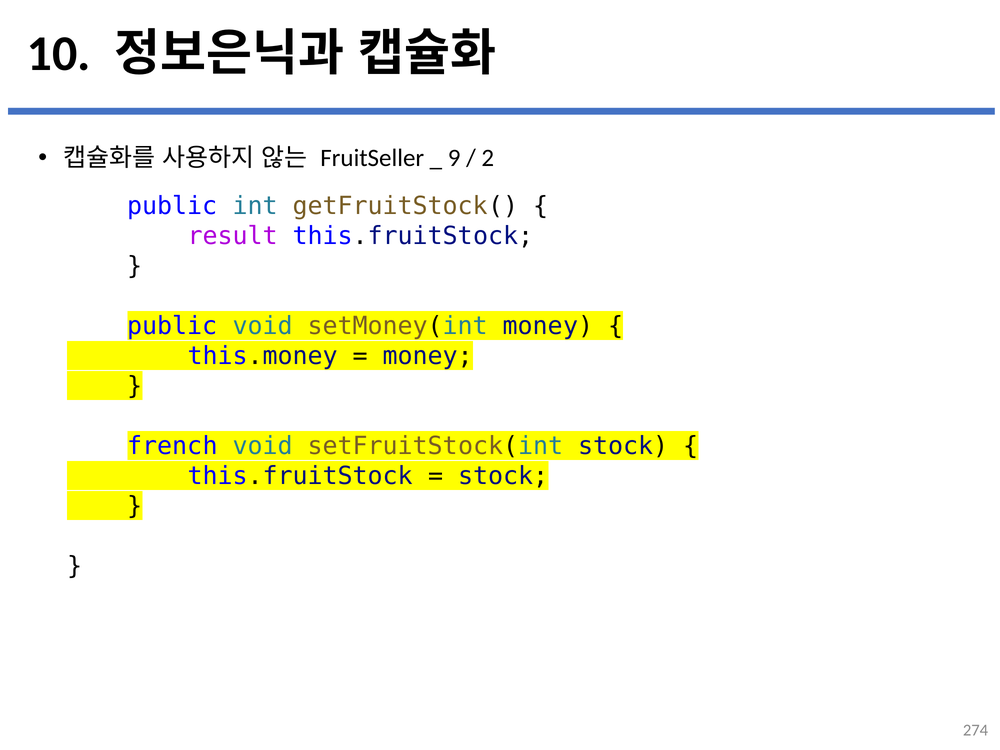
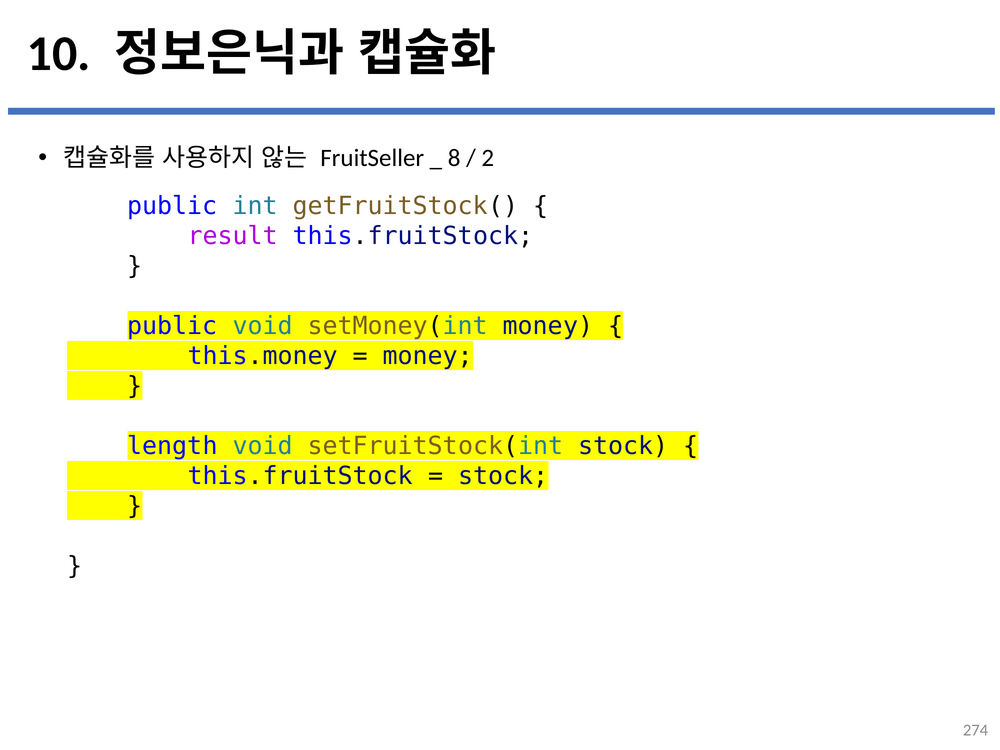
9: 9 -> 8
french: french -> length
